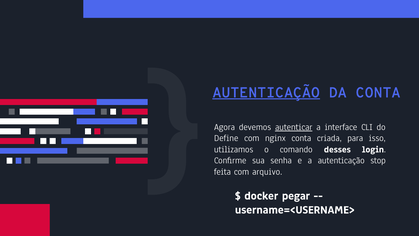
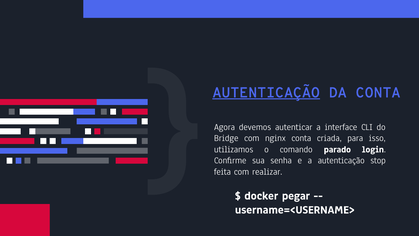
autenticar underline: present -> none
Define: Define -> Bridge
desses: desses -> parado
arquivo: arquivo -> realizar
